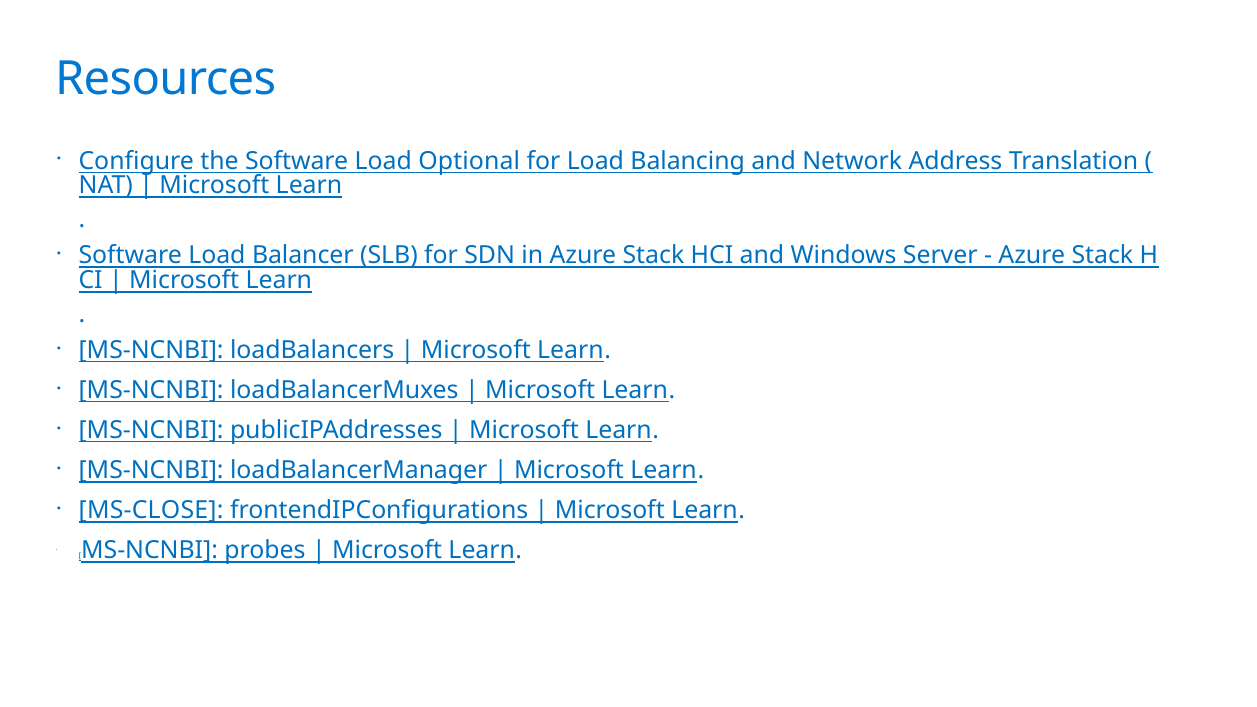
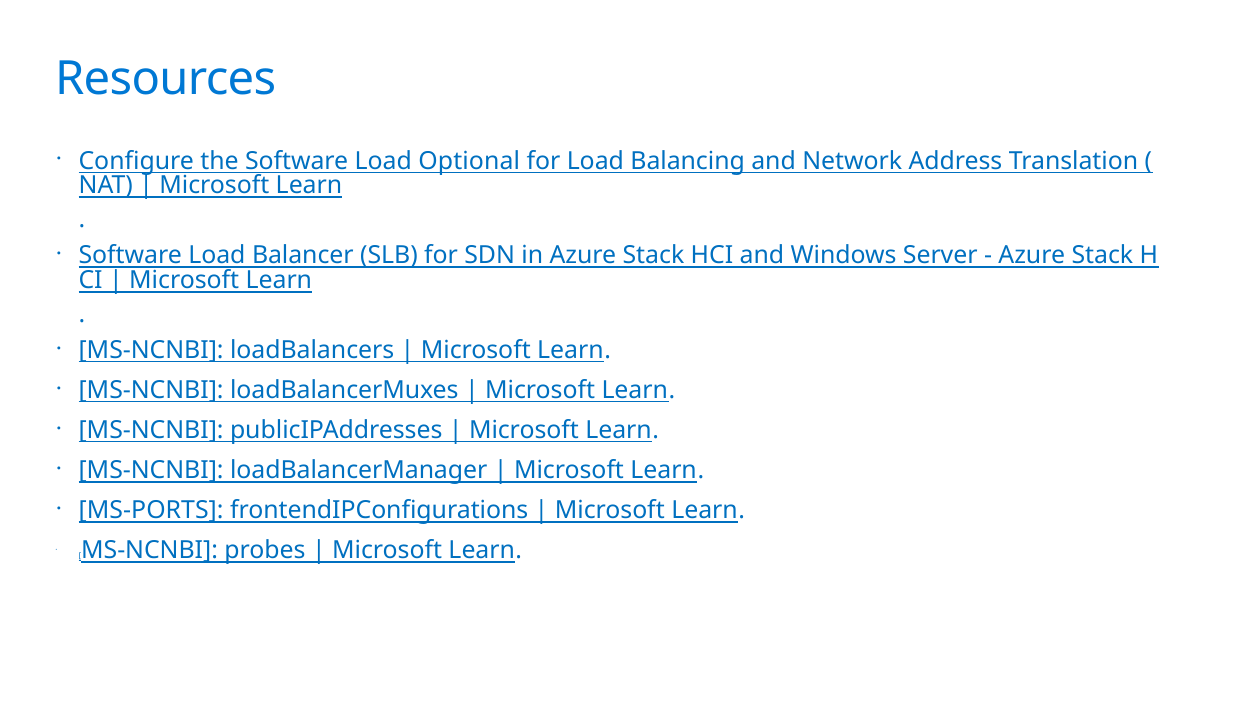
MS-CLOSE: MS-CLOSE -> MS-PORTS
